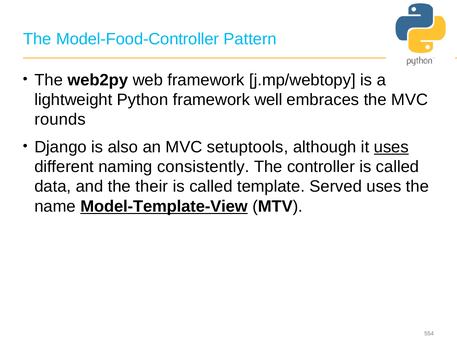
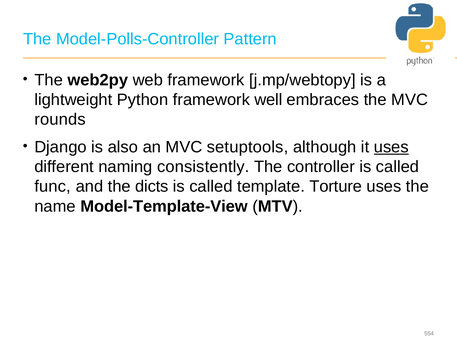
Model-Food-Controller: Model-Food-Controller -> Model-Polls-Controller
data: data -> func
their: their -> dicts
Served: Served -> Torture
Model-Template-View underline: present -> none
